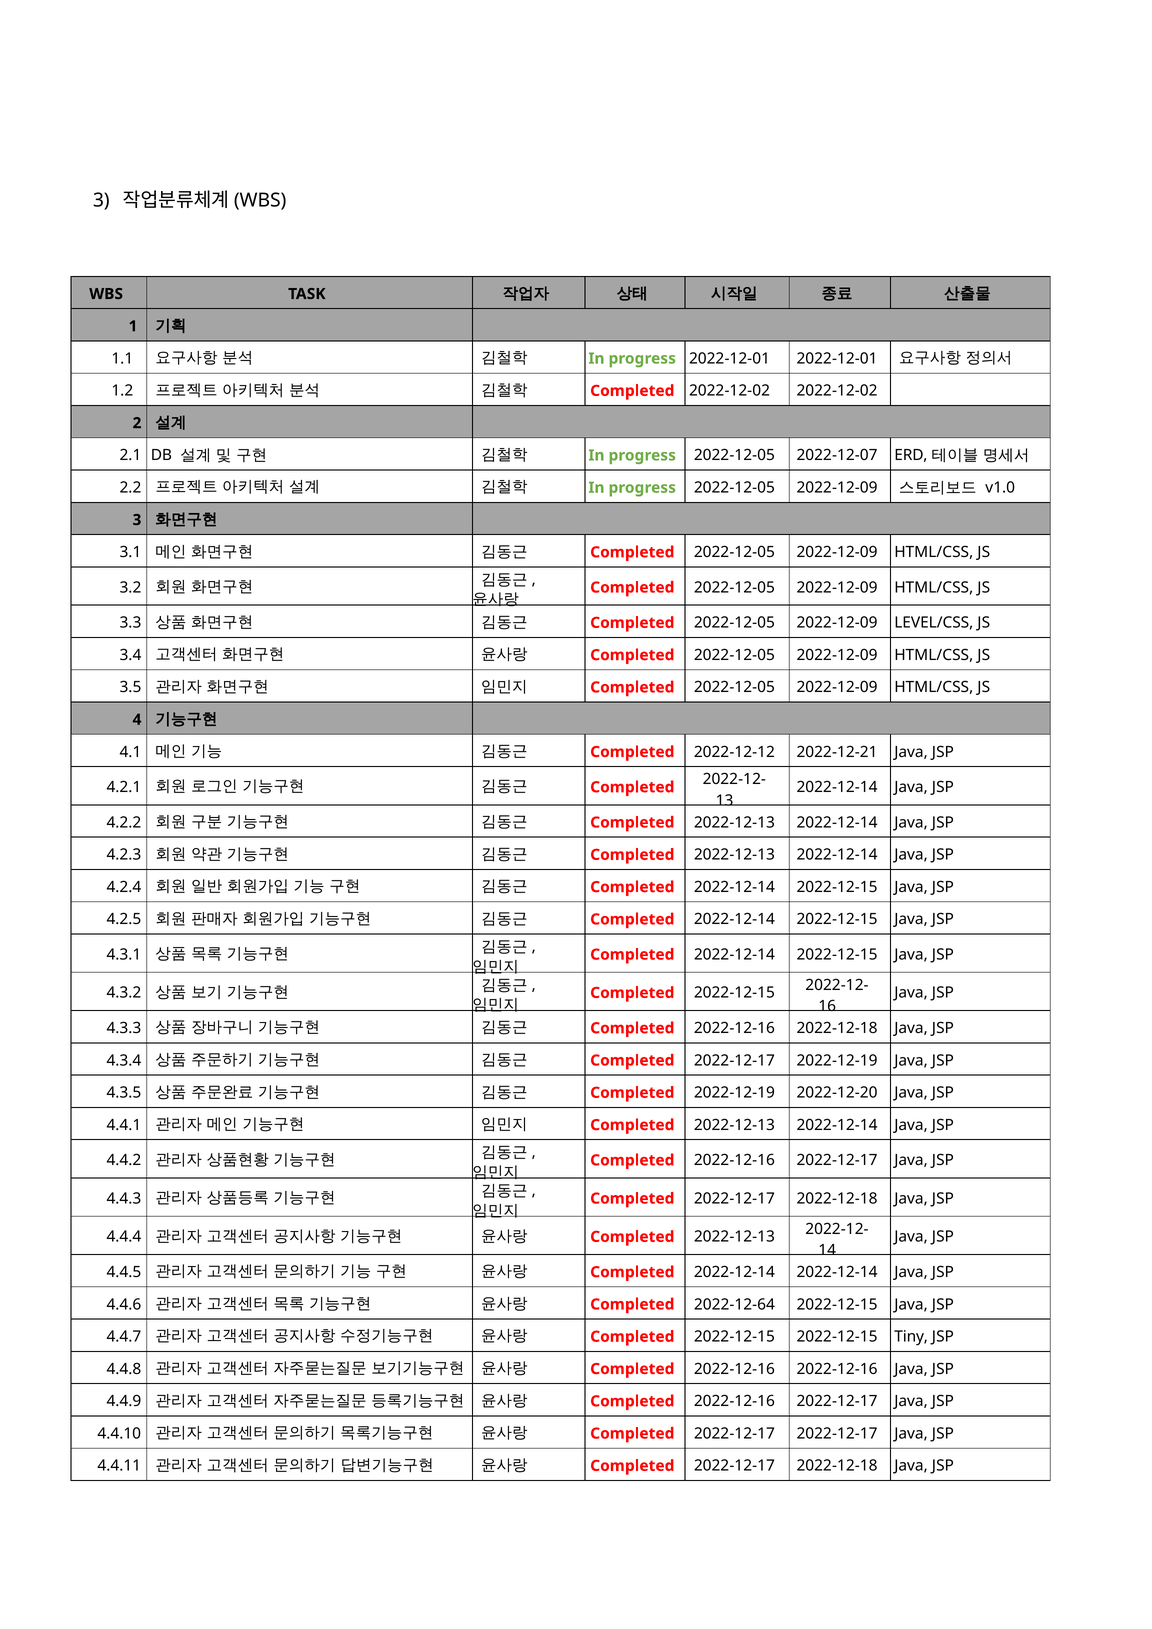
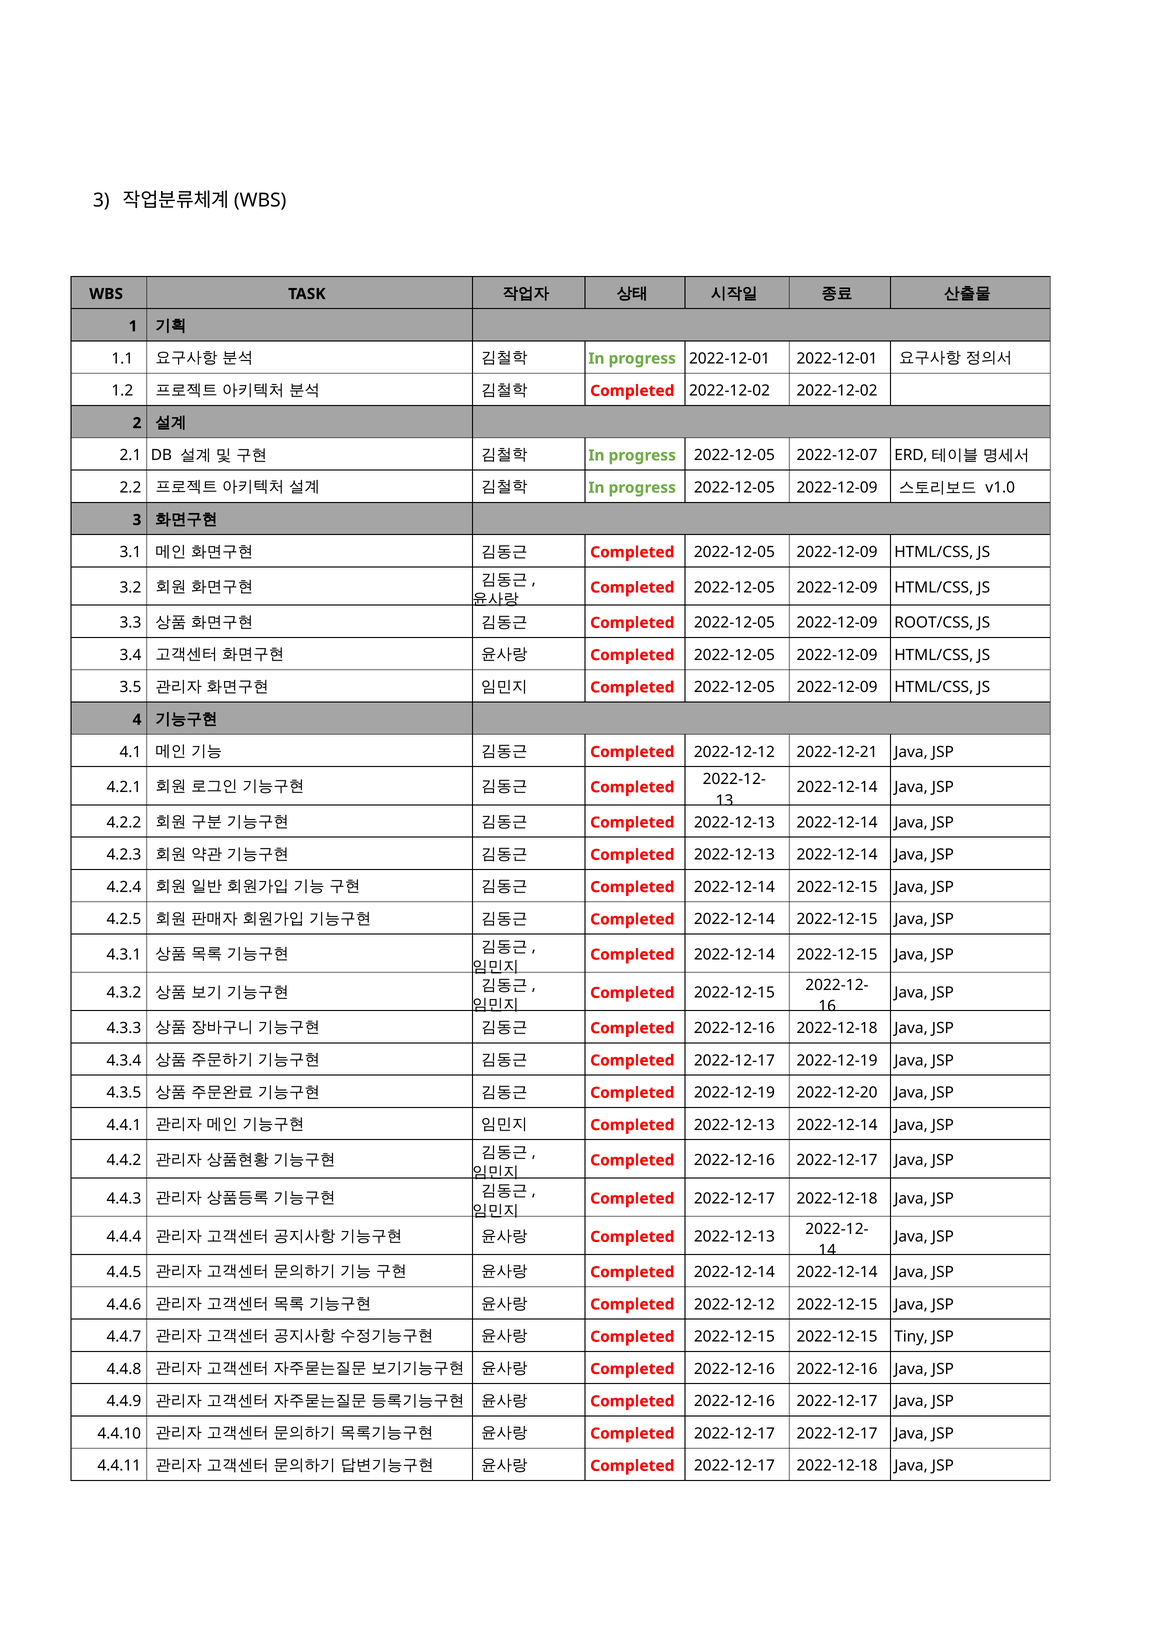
LEVEL/CSS: LEVEL/CSS -> ROOT/CSS
2022-12-64 at (734, 1304): 2022-12-64 -> 2022-12-12
